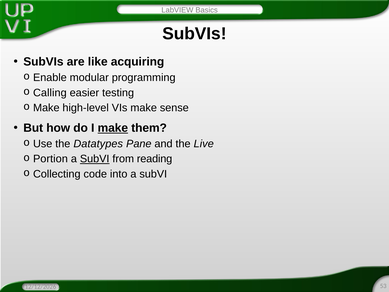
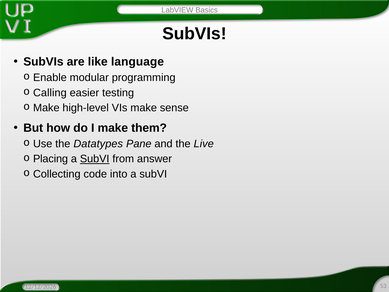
acquiring: acquiring -> language
make at (113, 128) underline: present -> none
Portion: Portion -> Placing
reading: reading -> answer
